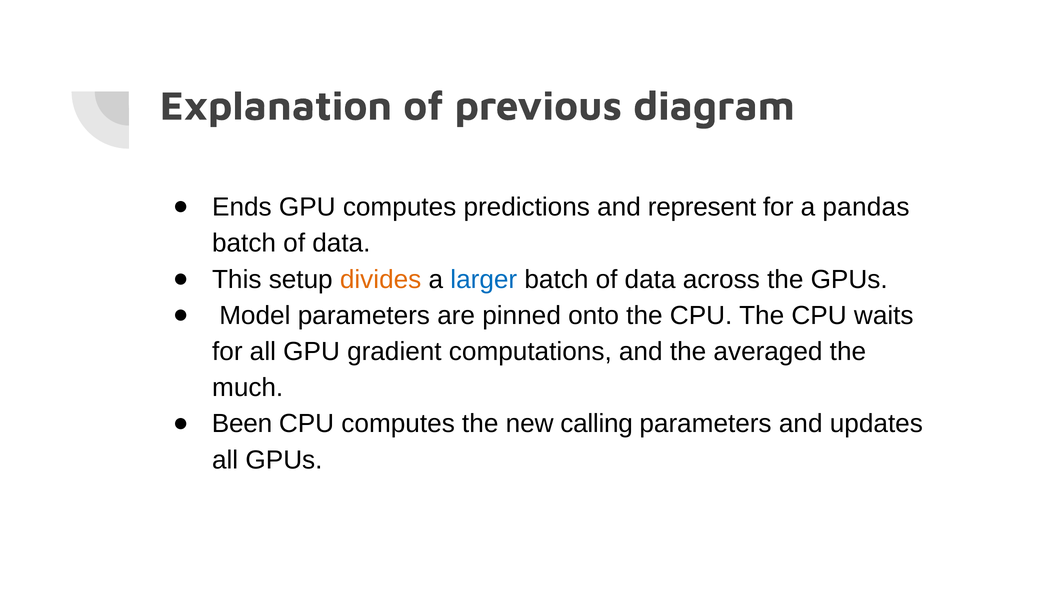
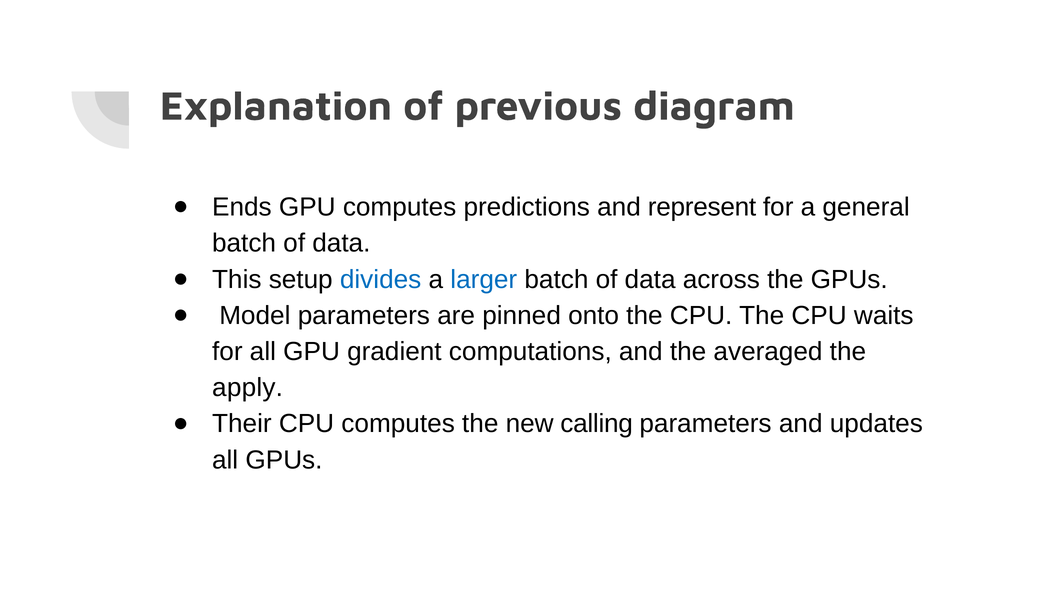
pandas: pandas -> general
divides colour: orange -> blue
much: much -> apply
Been: Been -> Their
